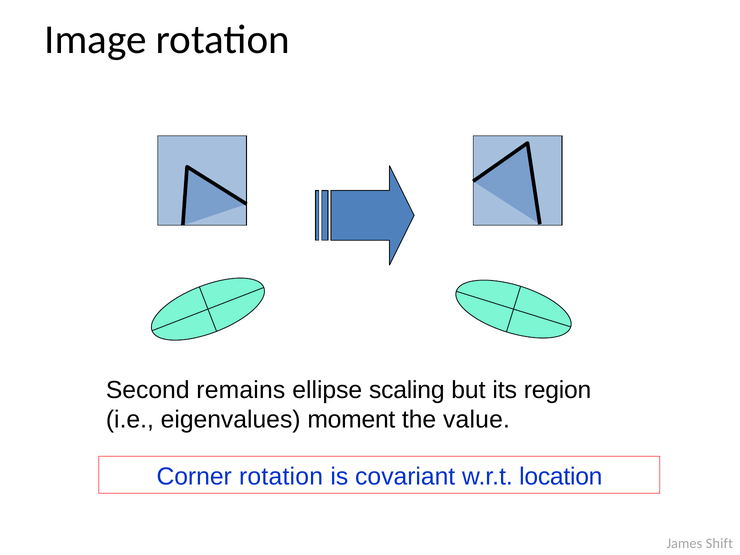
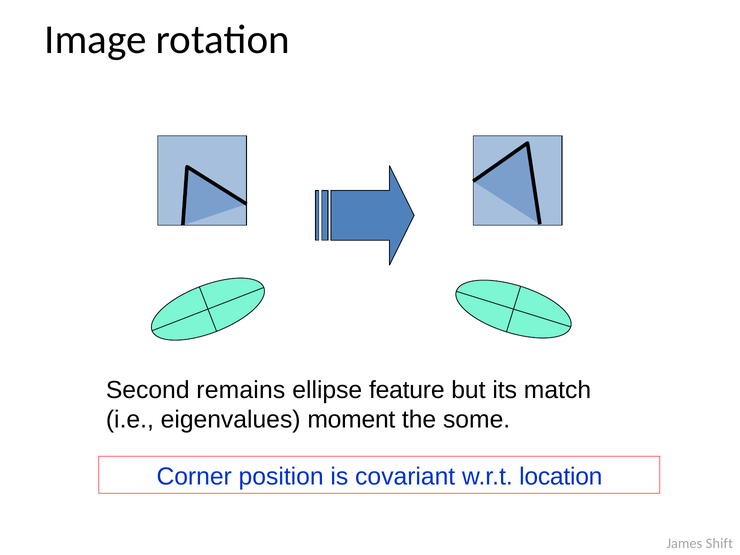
scaling: scaling -> feature
region: region -> match
value: value -> some
Corner rotation: rotation -> position
